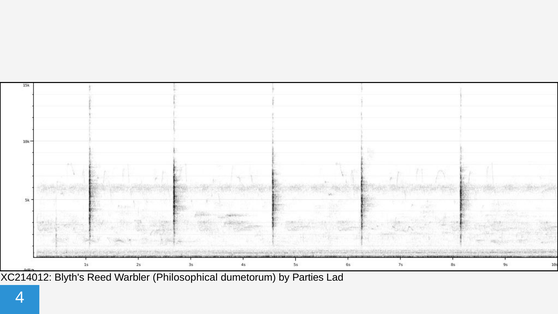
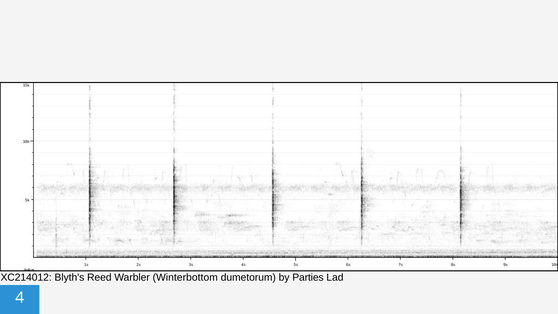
Philosophical: Philosophical -> Winterbottom
